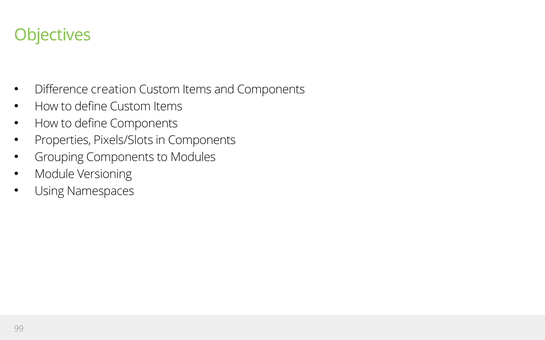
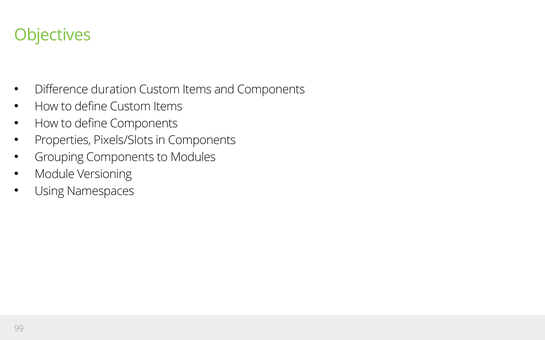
creation: creation -> duration
